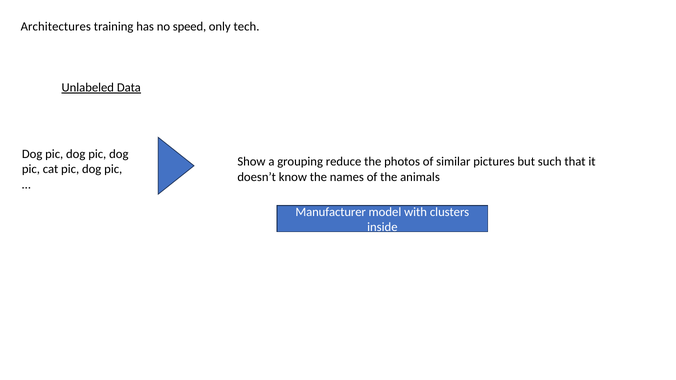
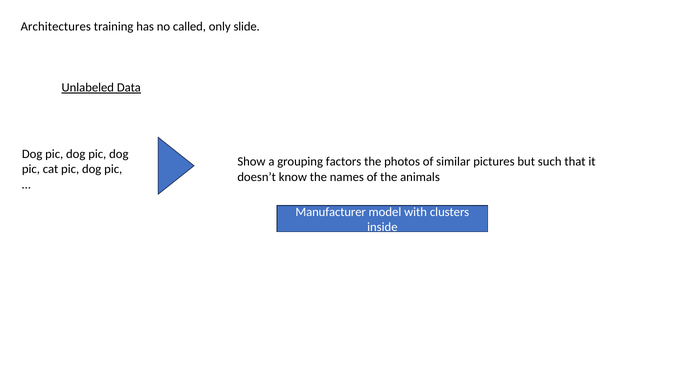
speed: speed -> called
tech: tech -> slide
reduce: reduce -> factors
